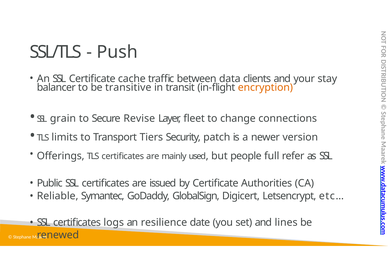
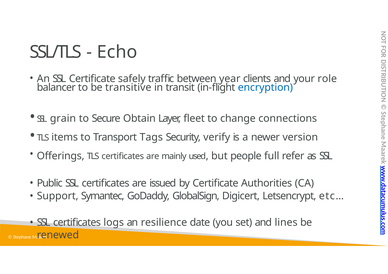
Push: Push -> Echo
cache: cache -> safely
data: data -> year
stay: stay -> role
encryption colour: orange -> blue
Revise: Revise -> Obtain
limits: limits -> items
Tiers: Tiers -> Tags
patch: patch -> verify
Reliable: Reliable -> Support
